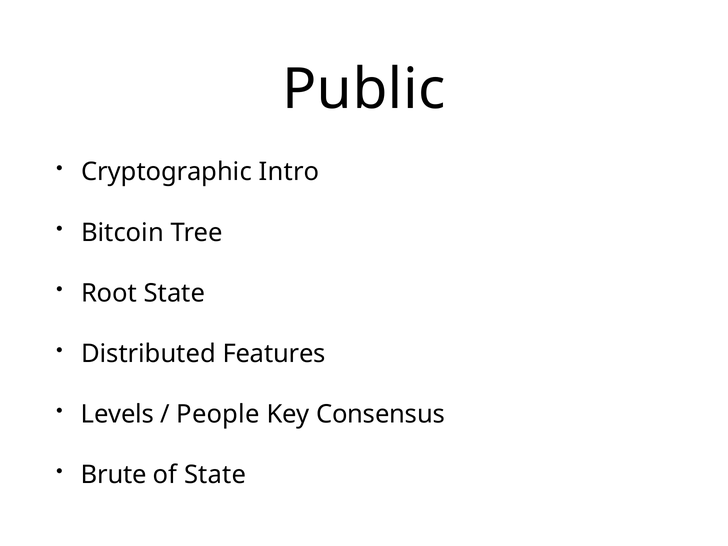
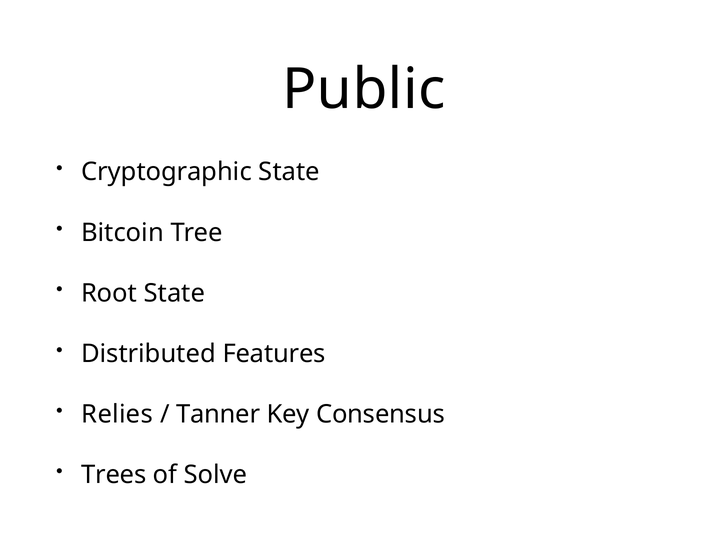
Cryptographic Intro: Intro -> State
Levels: Levels -> Relies
People: People -> Tanner
Brute: Brute -> Trees
of State: State -> Solve
